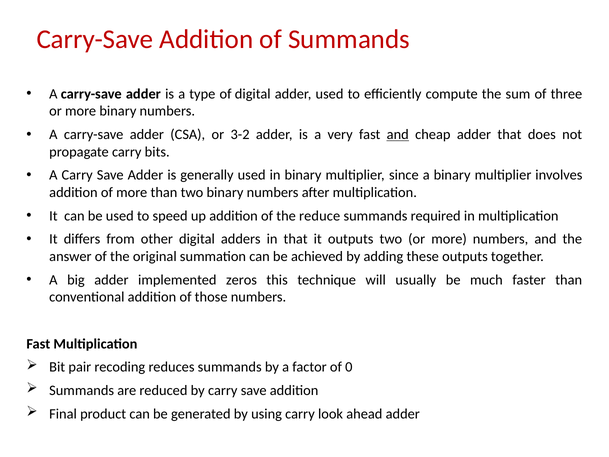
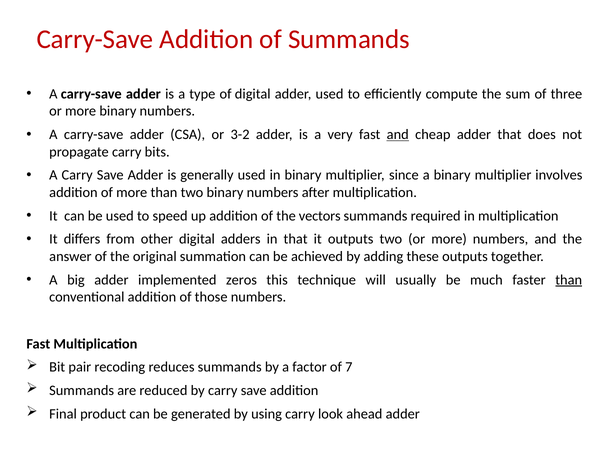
reduce: reduce -> vectors
than at (569, 280) underline: none -> present
0: 0 -> 7
